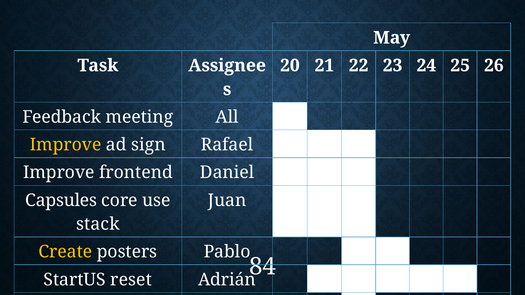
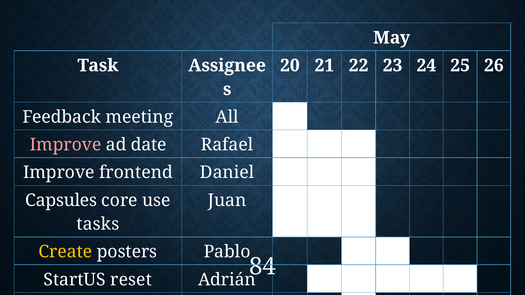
Improve at (66, 145) colour: yellow -> pink
sign: sign -> date
stack: stack -> tasks
